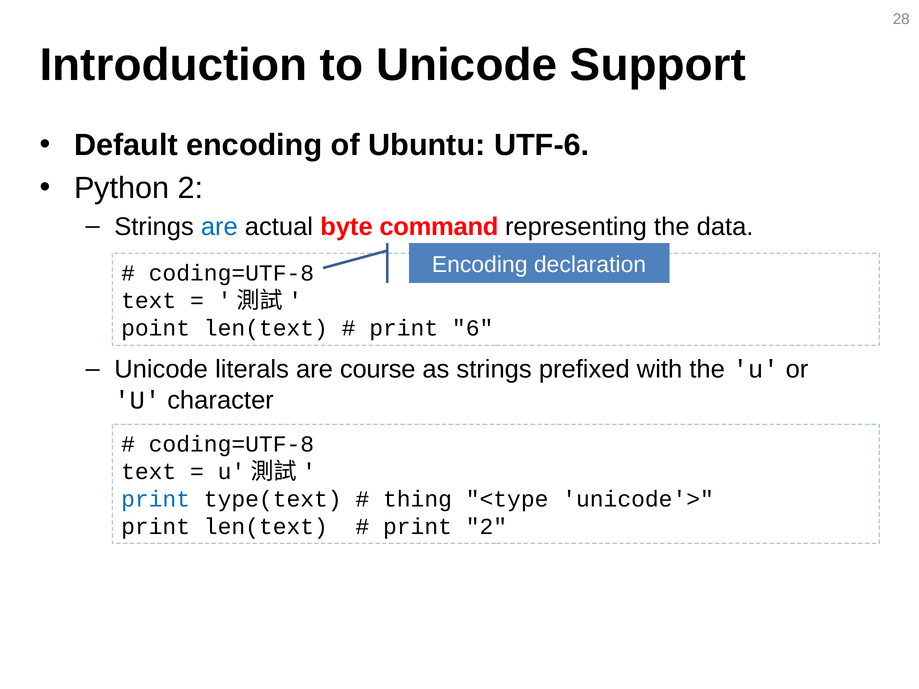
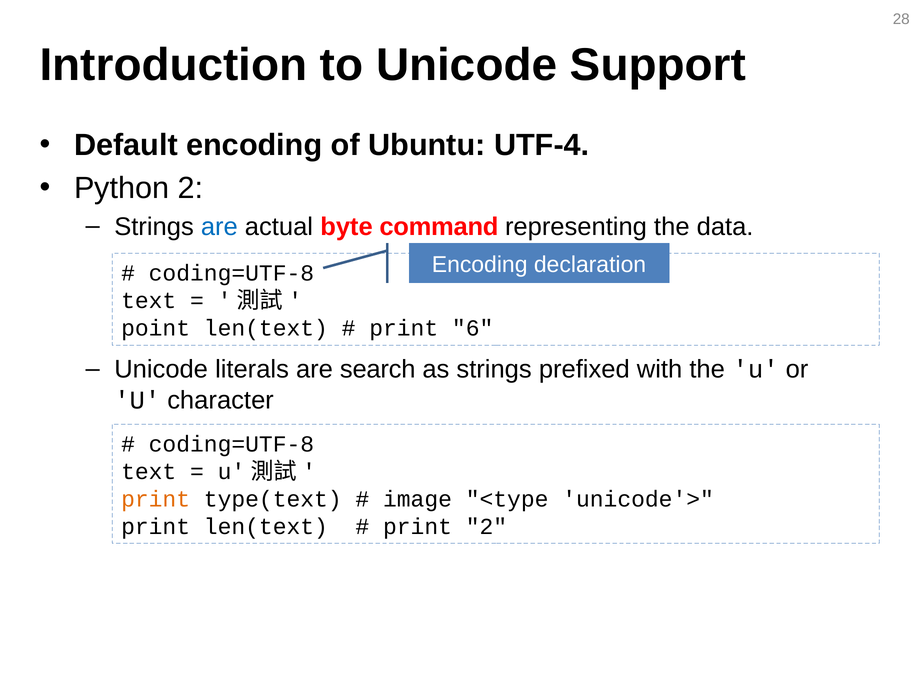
UTF-6: UTF-6 -> UTF-4
course: course -> search
print at (156, 499) colour: blue -> orange
thing: thing -> image
